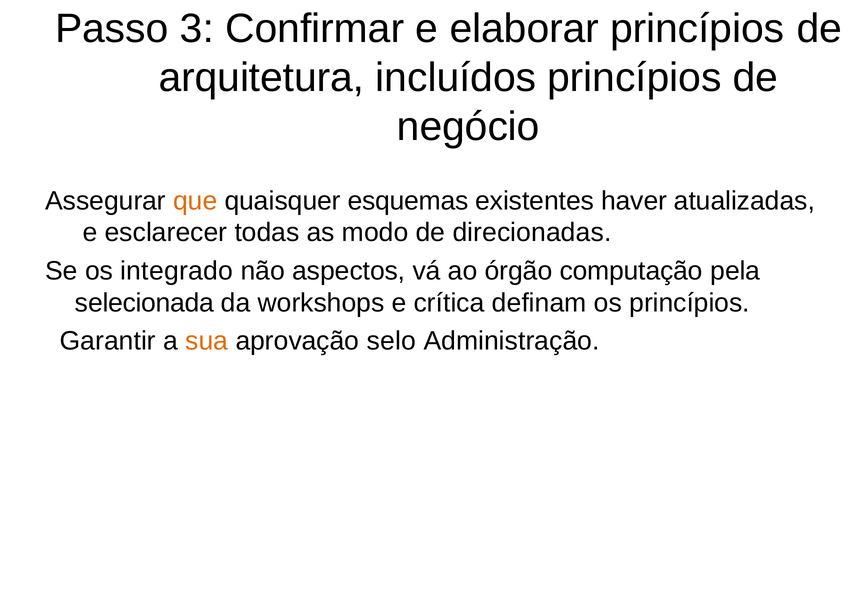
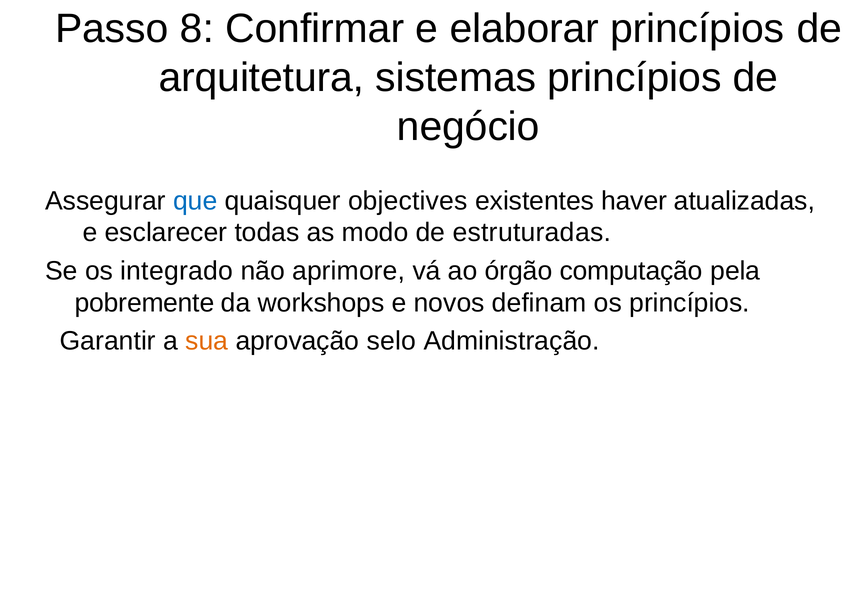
3: 3 -> 8
incluídos: incluídos -> sistemas
que colour: orange -> blue
esquemas: esquemas -> objectives
direcionadas: direcionadas -> estruturadas
aspectos: aspectos -> aprimore
selecionada: selecionada -> pobremente
crítica: crítica -> novos
